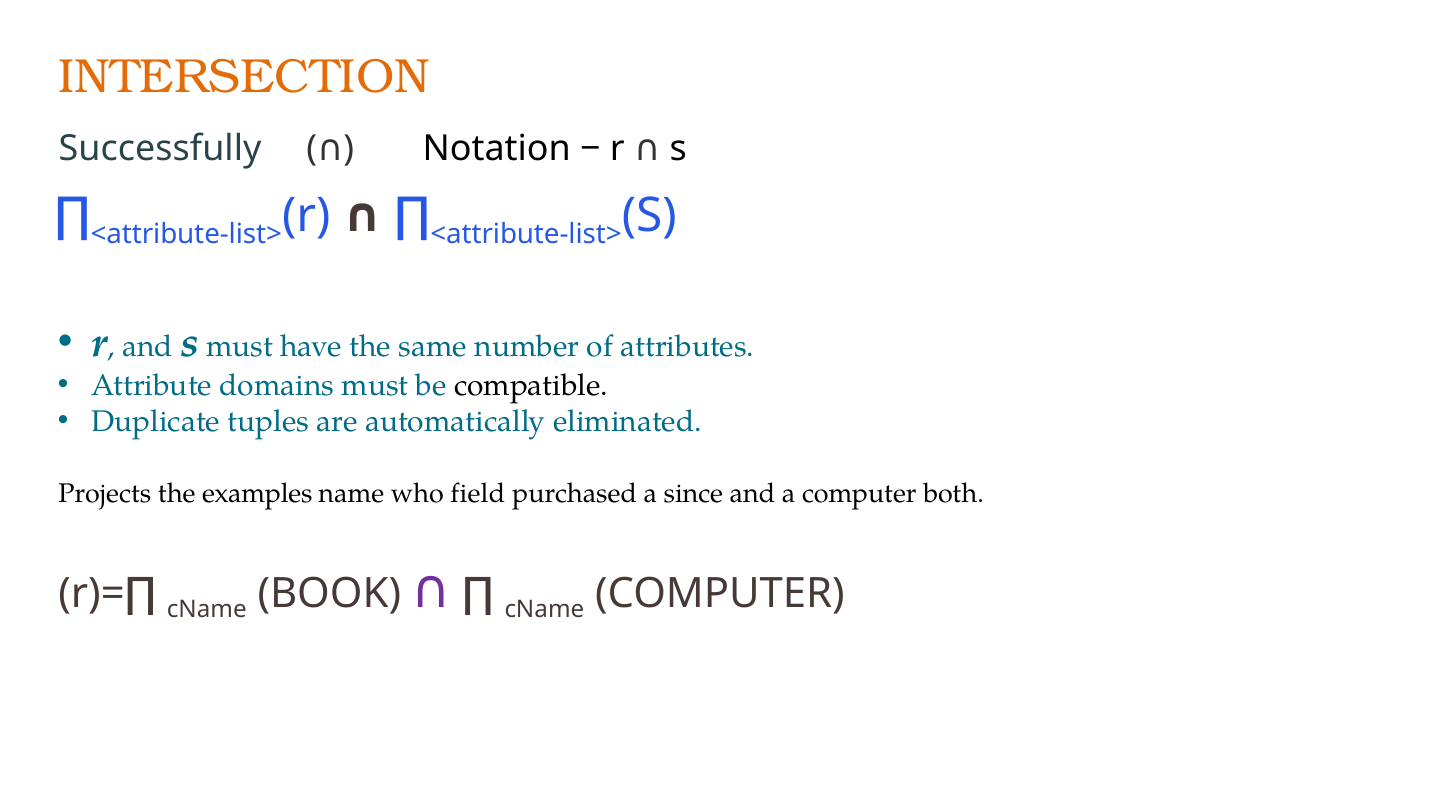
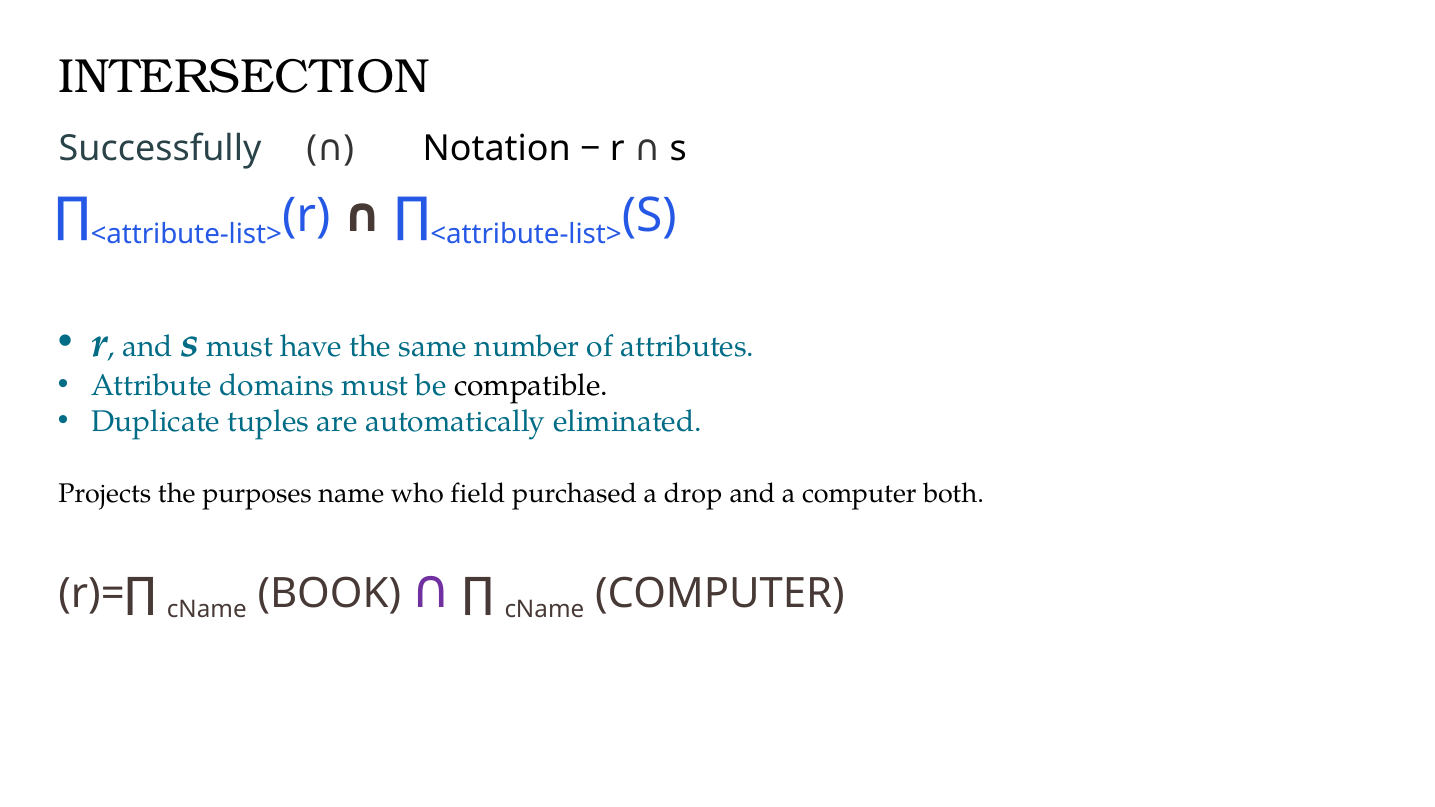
INTERSECTION colour: orange -> black
examples: examples -> purposes
since: since -> drop
